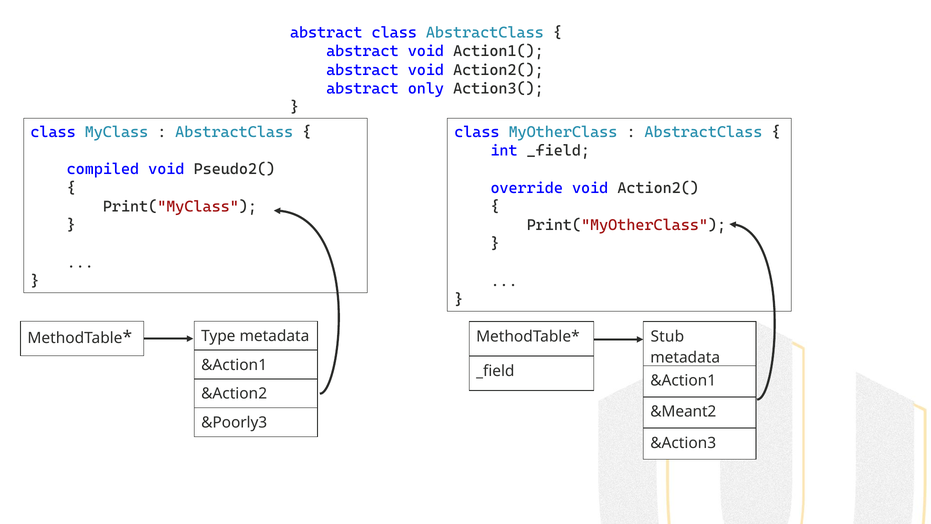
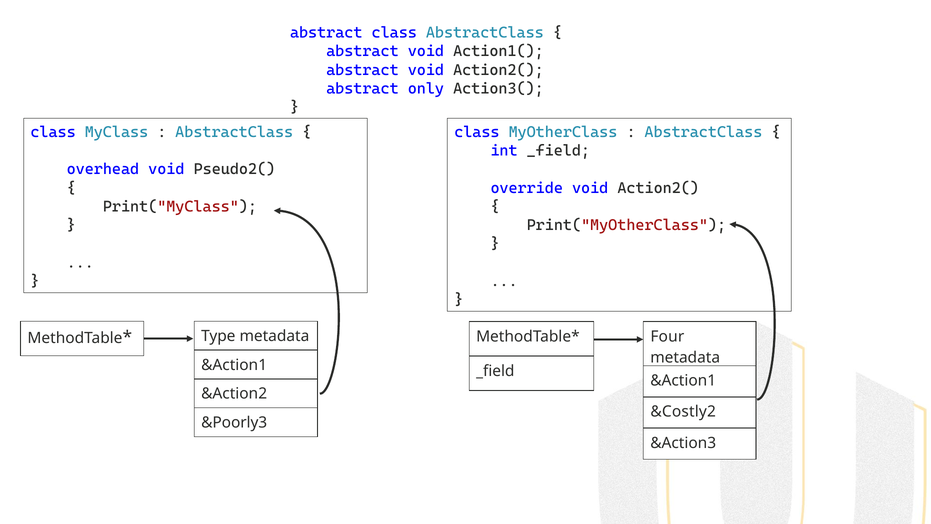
compiled: compiled -> overhead
Stub: Stub -> Four
&Meant2: &Meant2 -> &Costly2
